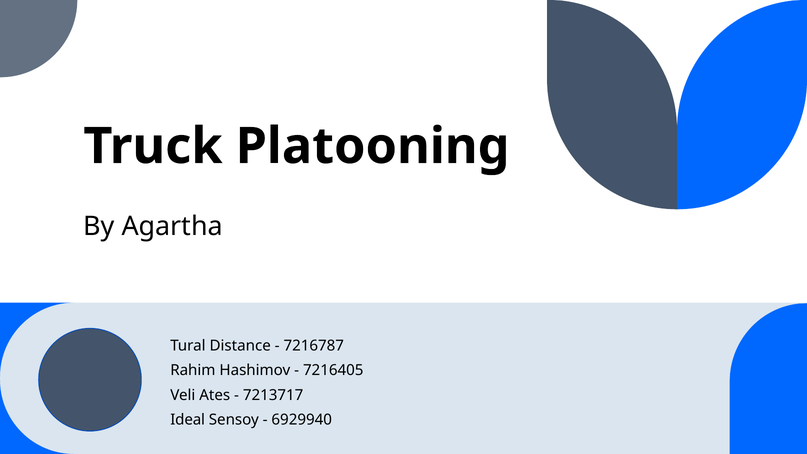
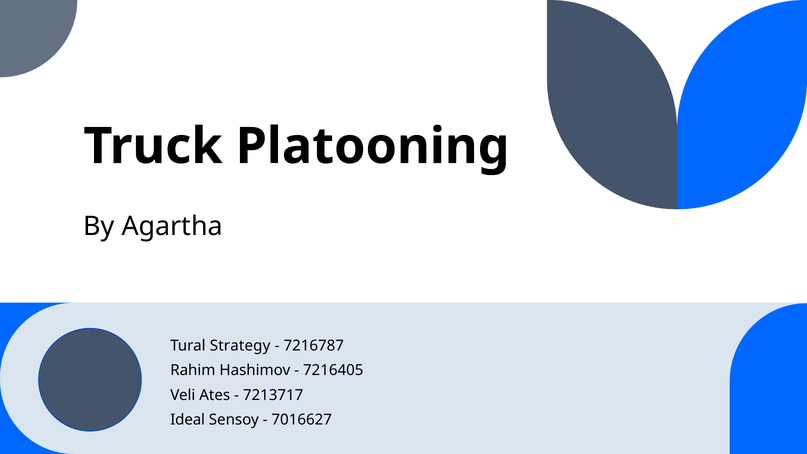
Distance: Distance -> Strategy
6929940: 6929940 -> 7016627
